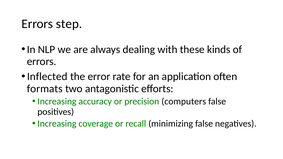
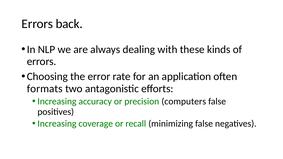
step: step -> back
Inflected: Inflected -> Choosing
